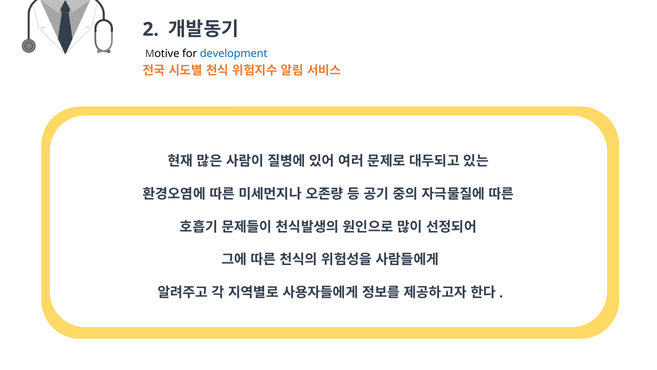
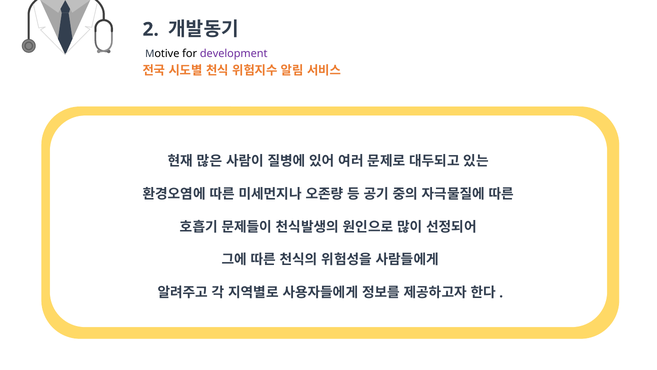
development colour: blue -> purple
